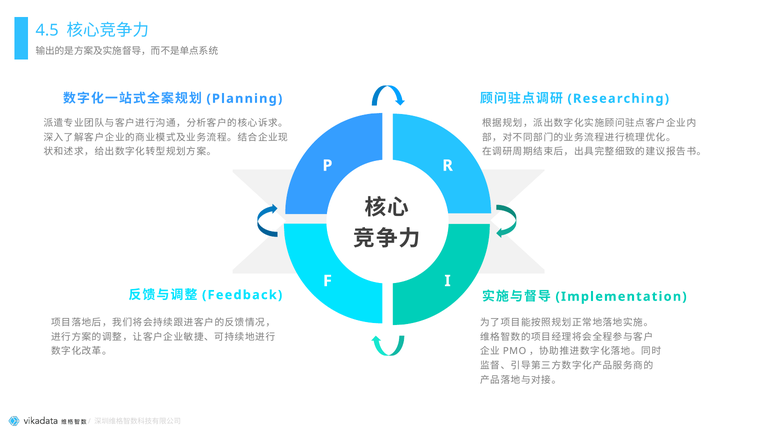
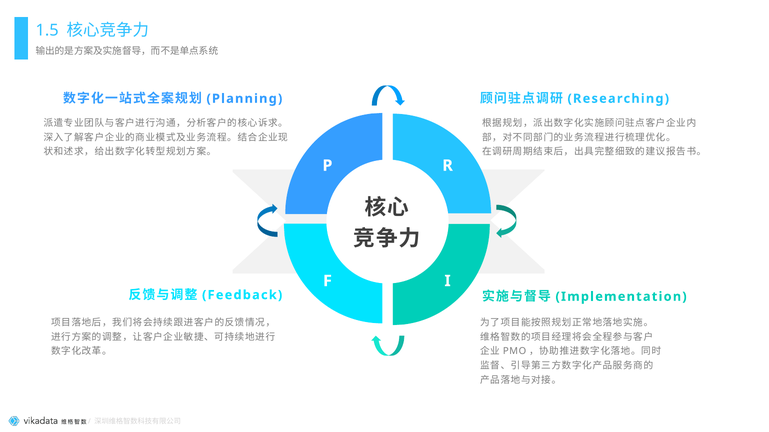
4.5: 4.5 -> 1.5
